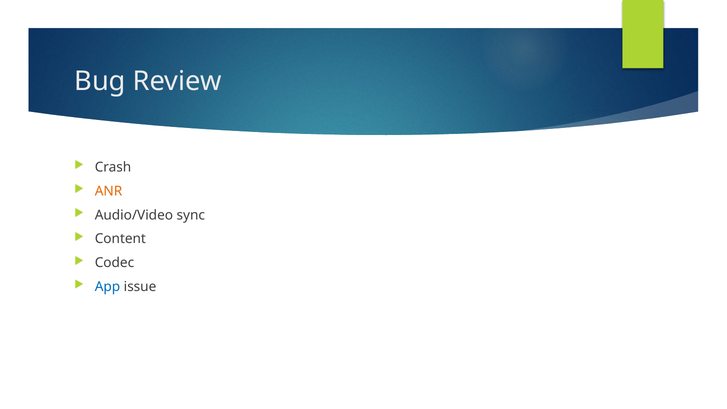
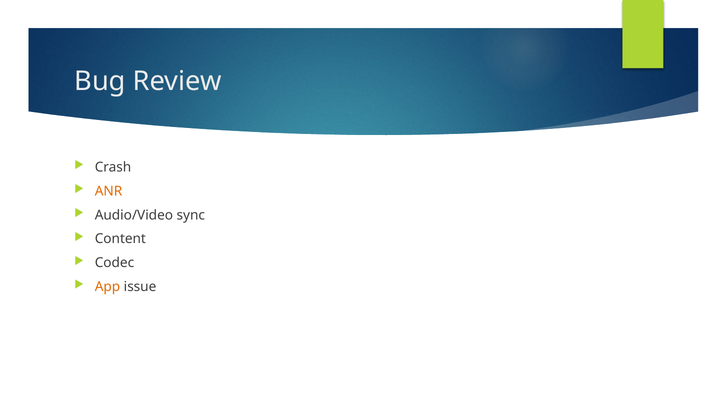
App colour: blue -> orange
